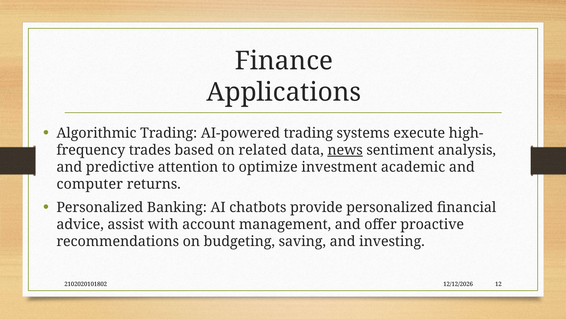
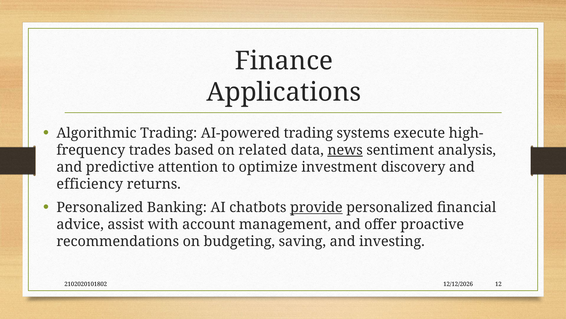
academic: academic -> discovery
computer: computer -> efficiency
provide underline: none -> present
